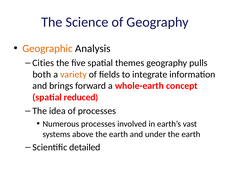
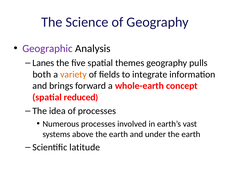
Geographic colour: orange -> purple
Cities: Cities -> Lanes
detailed: detailed -> latitude
